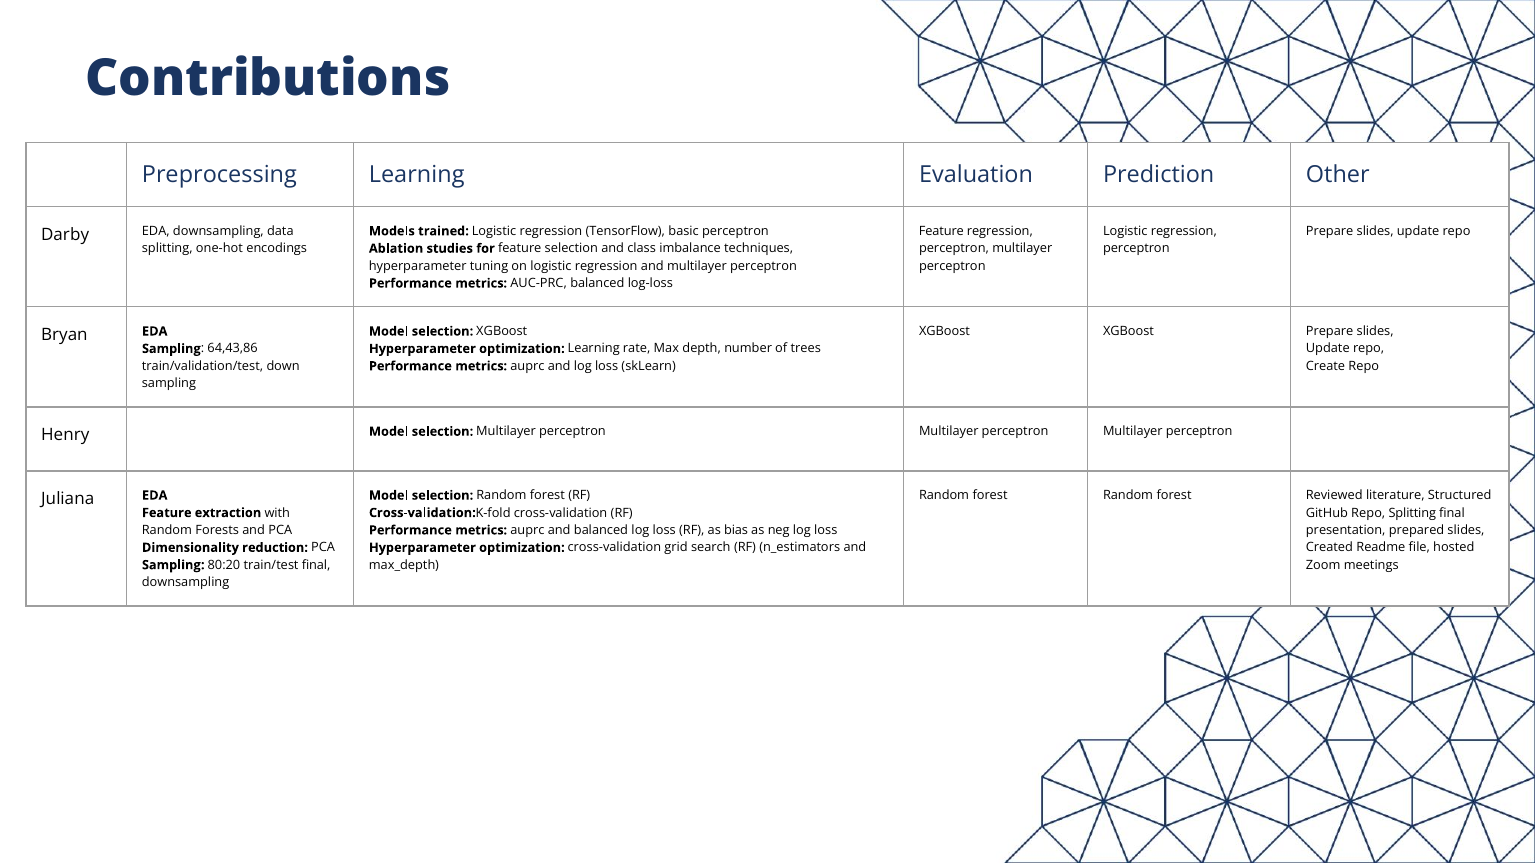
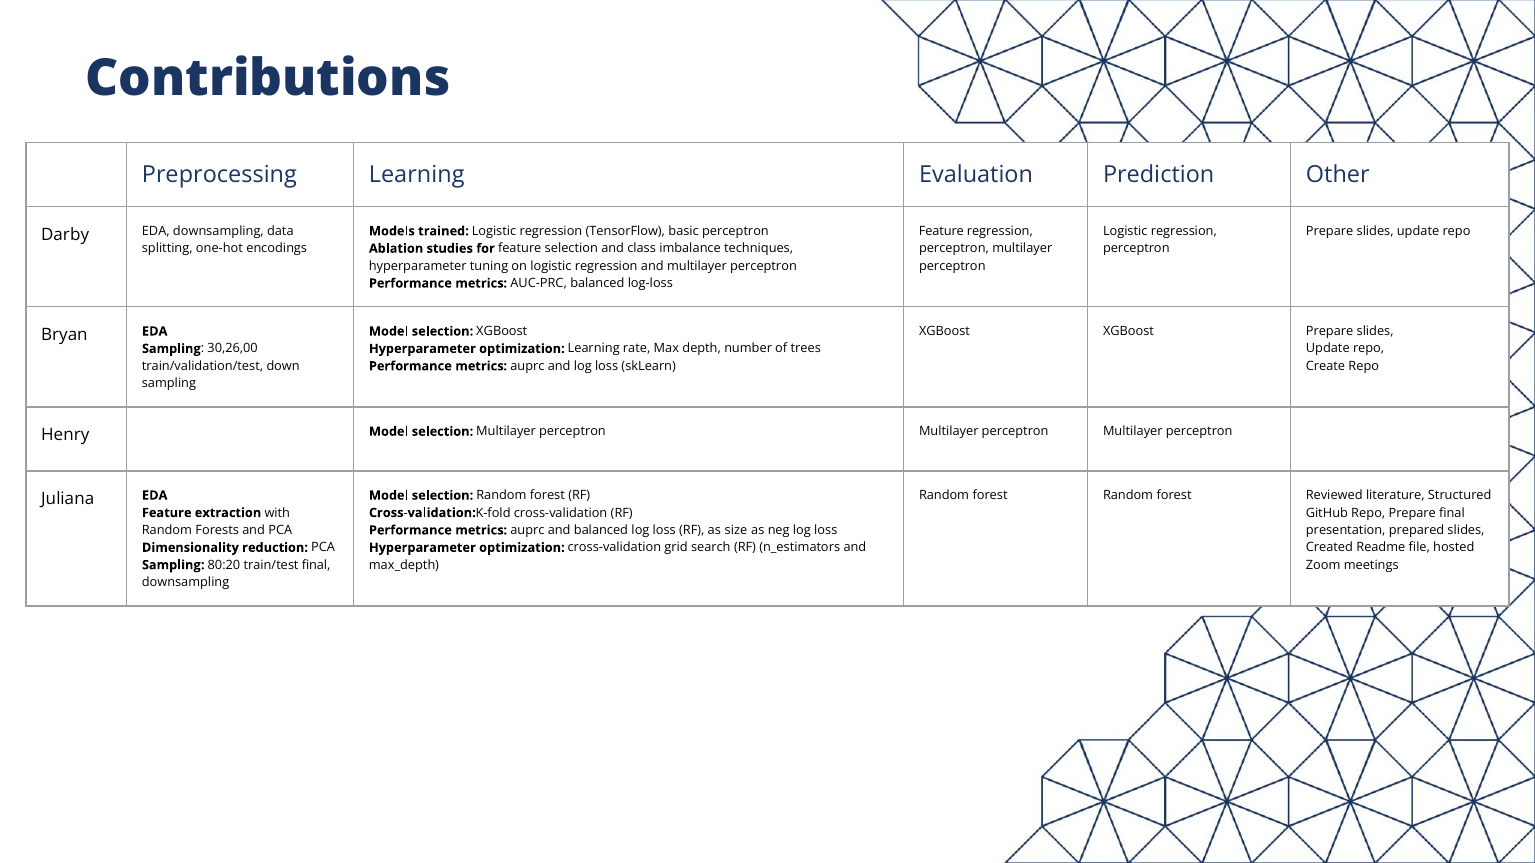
64,43,86: 64,43,86 -> 30,26,00
Repo Splitting: Splitting -> Prepare
bias: bias -> size
